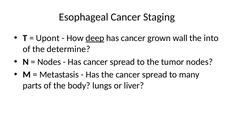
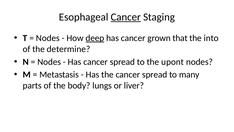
Cancer at (126, 17) underline: none -> present
Upont at (48, 38): Upont -> Nodes
wall: wall -> that
tumor: tumor -> upont
